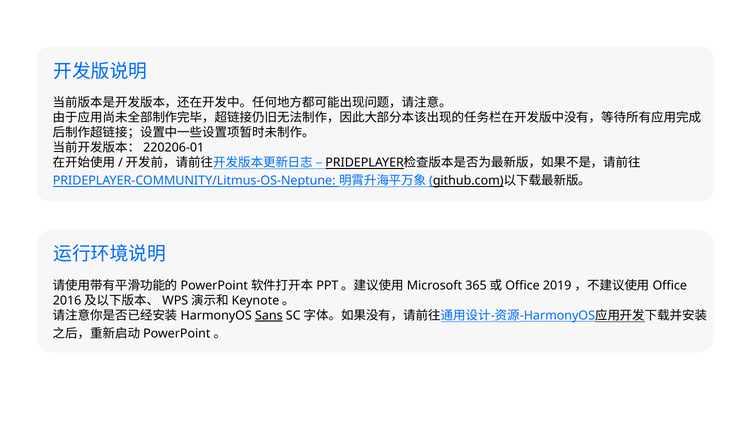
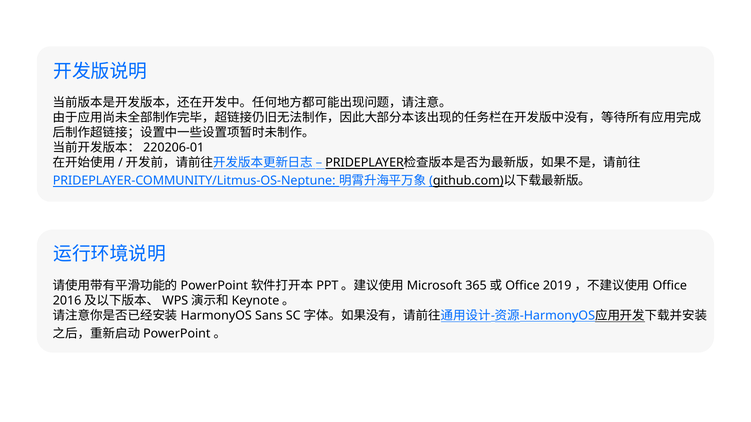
Sans underline: present -> none
